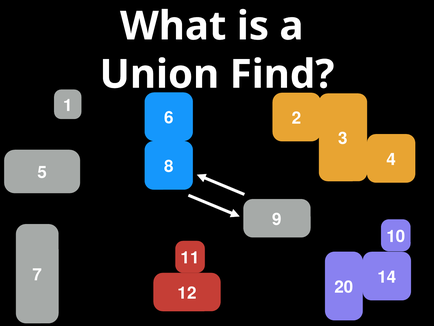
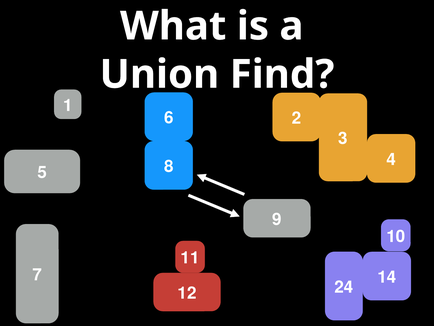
20: 20 -> 24
